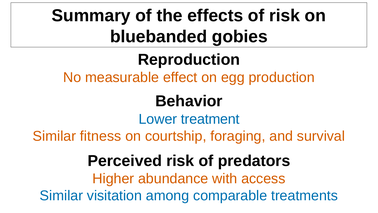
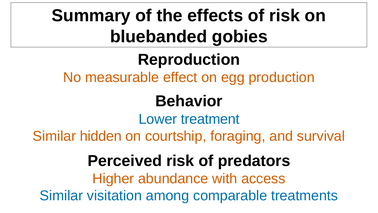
fitness: fitness -> hidden
